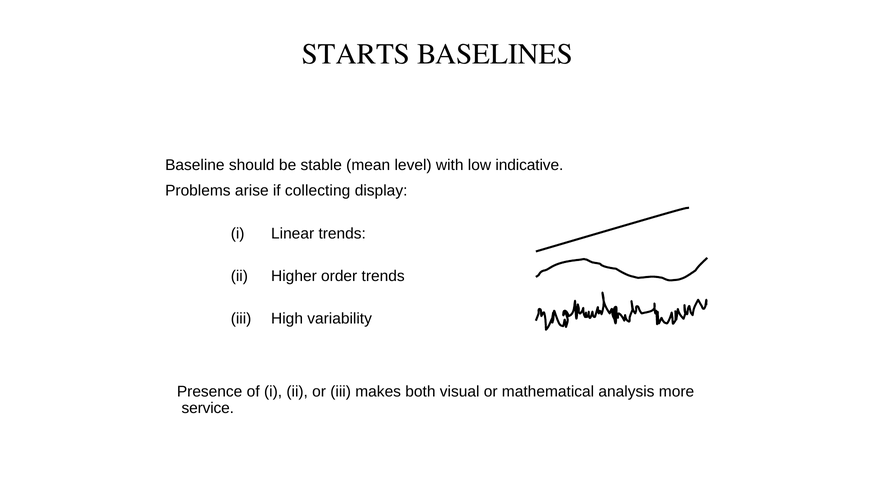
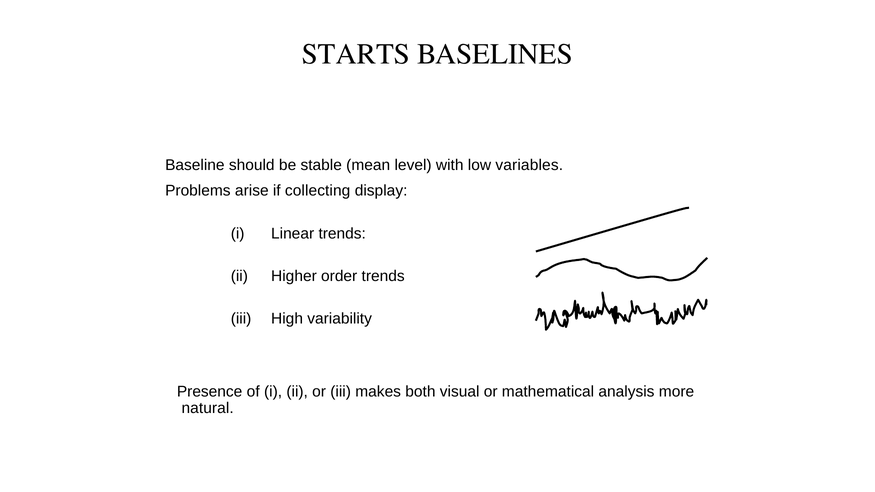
indicative: indicative -> variables
service: service -> natural
